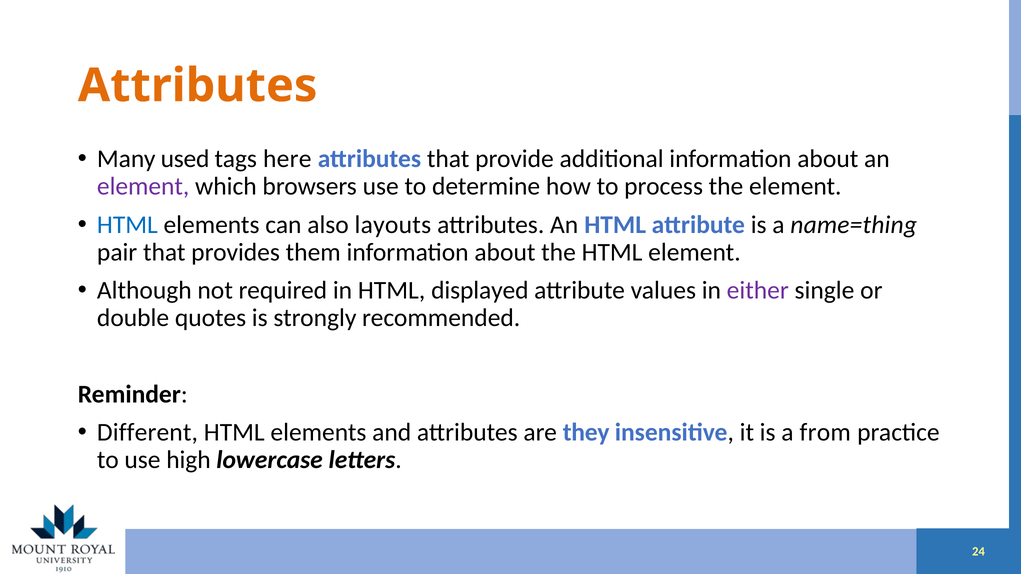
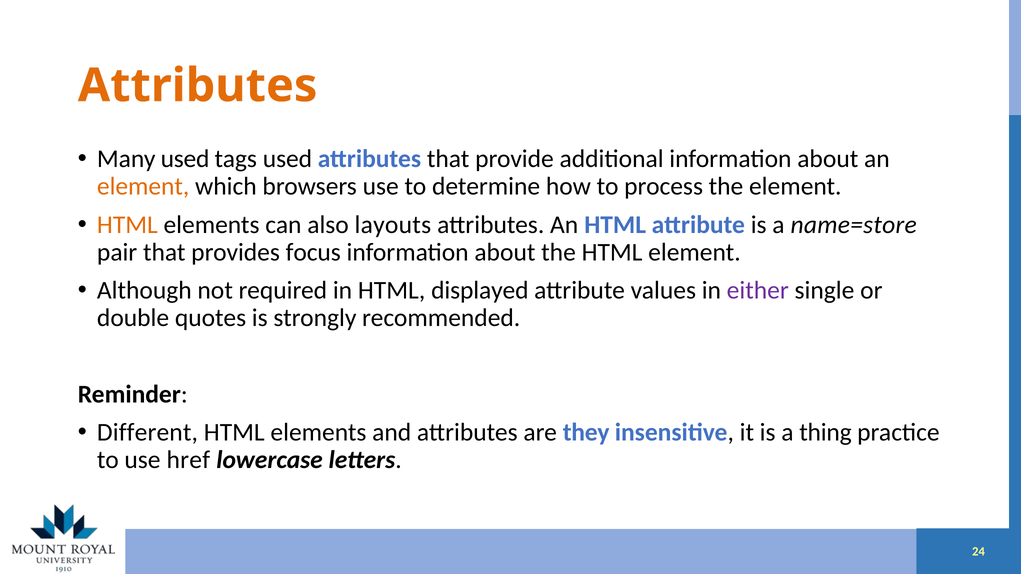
tags here: here -> used
element at (143, 187) colour: purple -> orange
HTML at (127, 225) colour: blue -> orange
name=thing: name=thing -> name=store
them: them -> focus
from: from -> thing
high: high -> href
